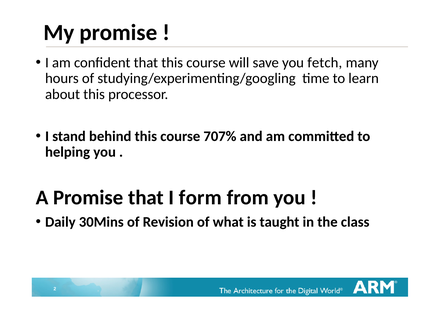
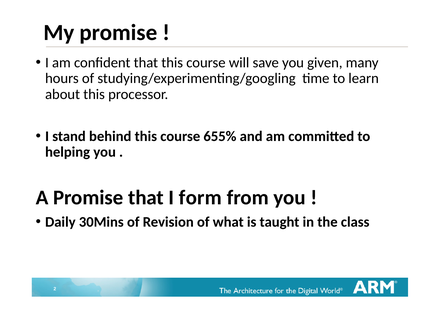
fetch: fetch -> given
707%: 707% -> 655%
